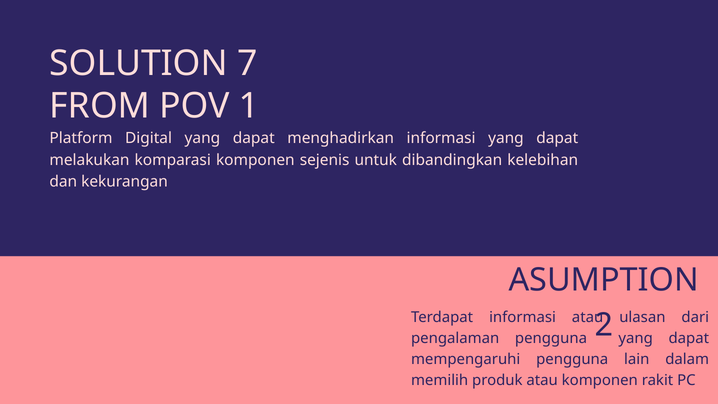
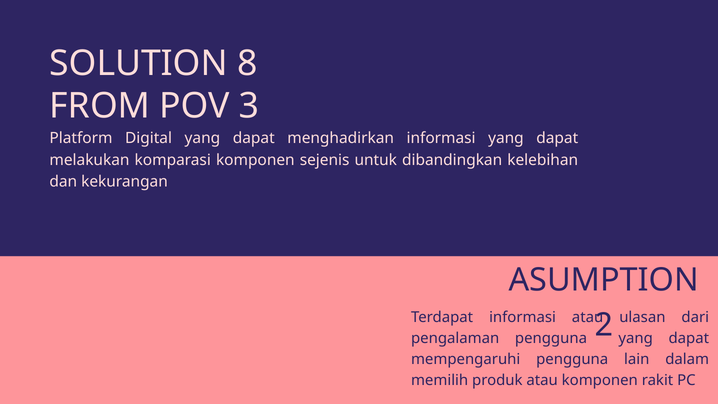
7: 7 -> 8
1: 1 -> 3
